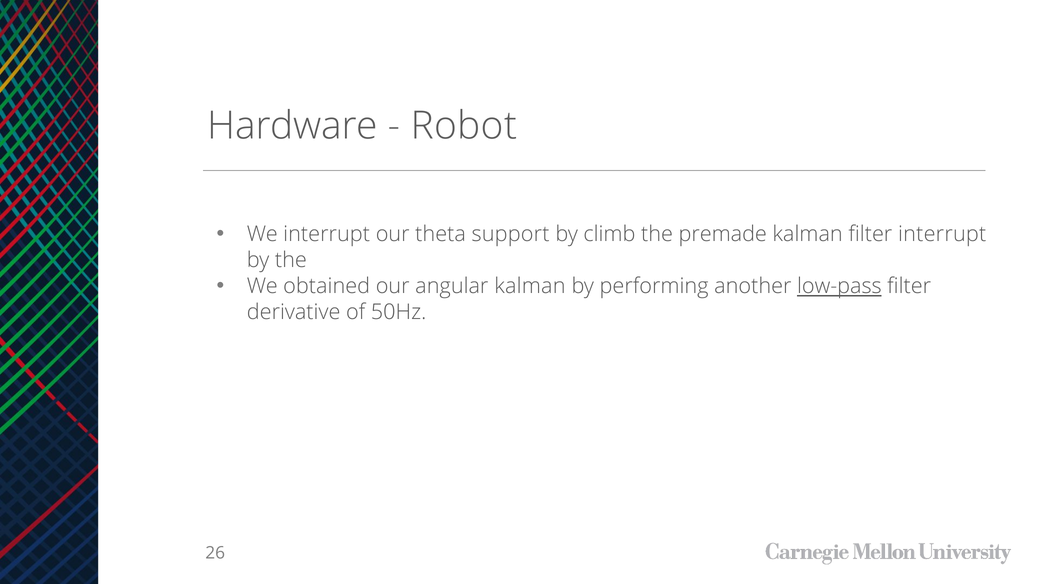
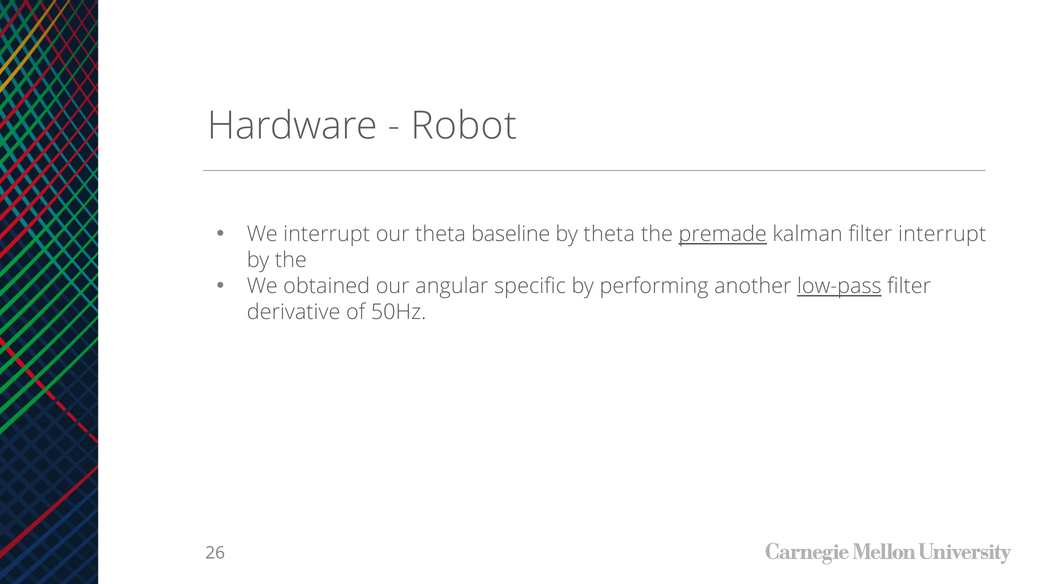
support: support -> baseline
by climb: climb -> theta
premade underline: none -> present
angular kalman: kalman -> specific
